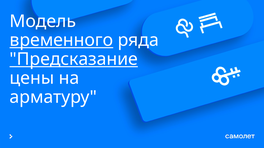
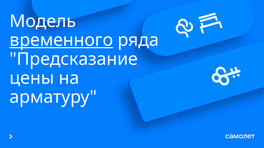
Предсказание underline: present -> none
